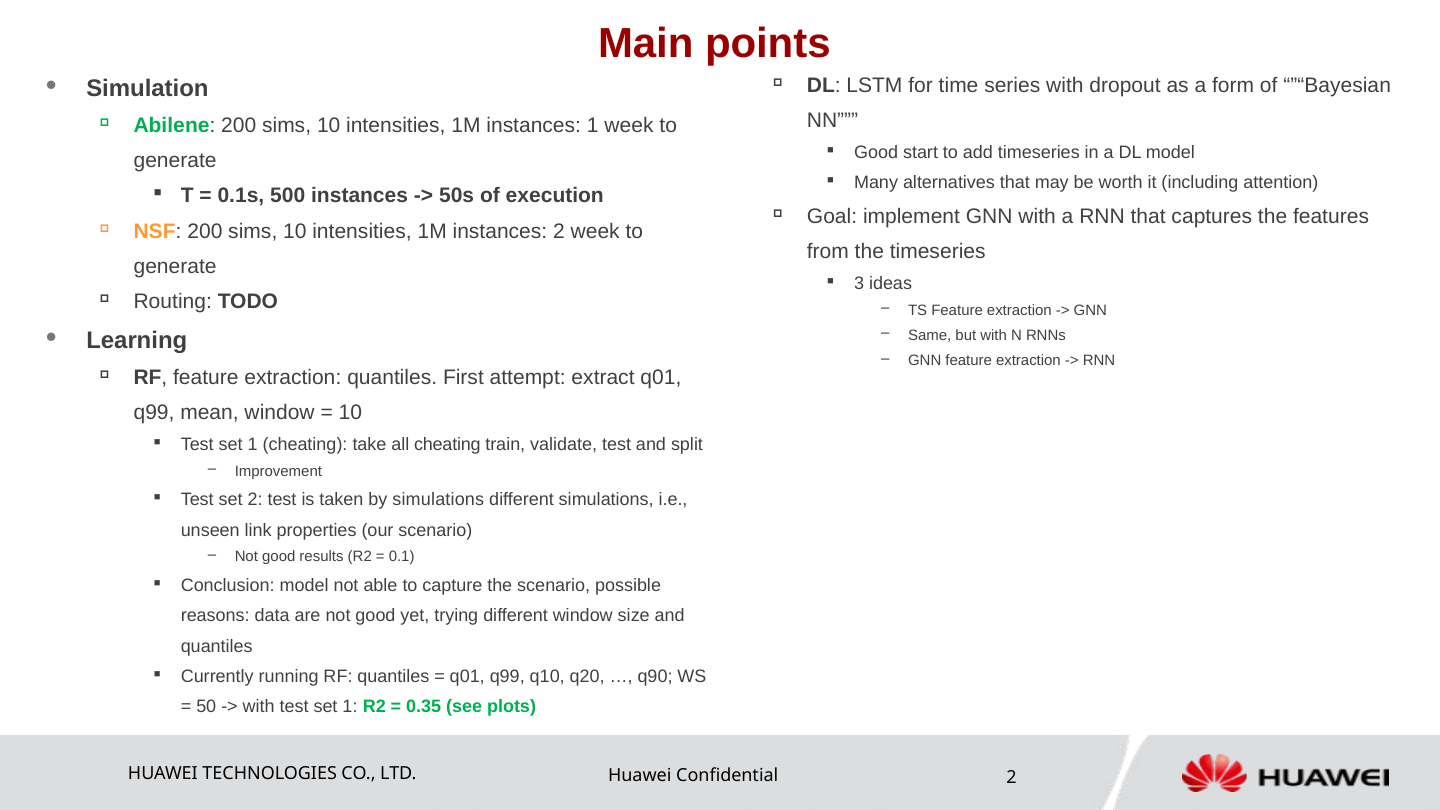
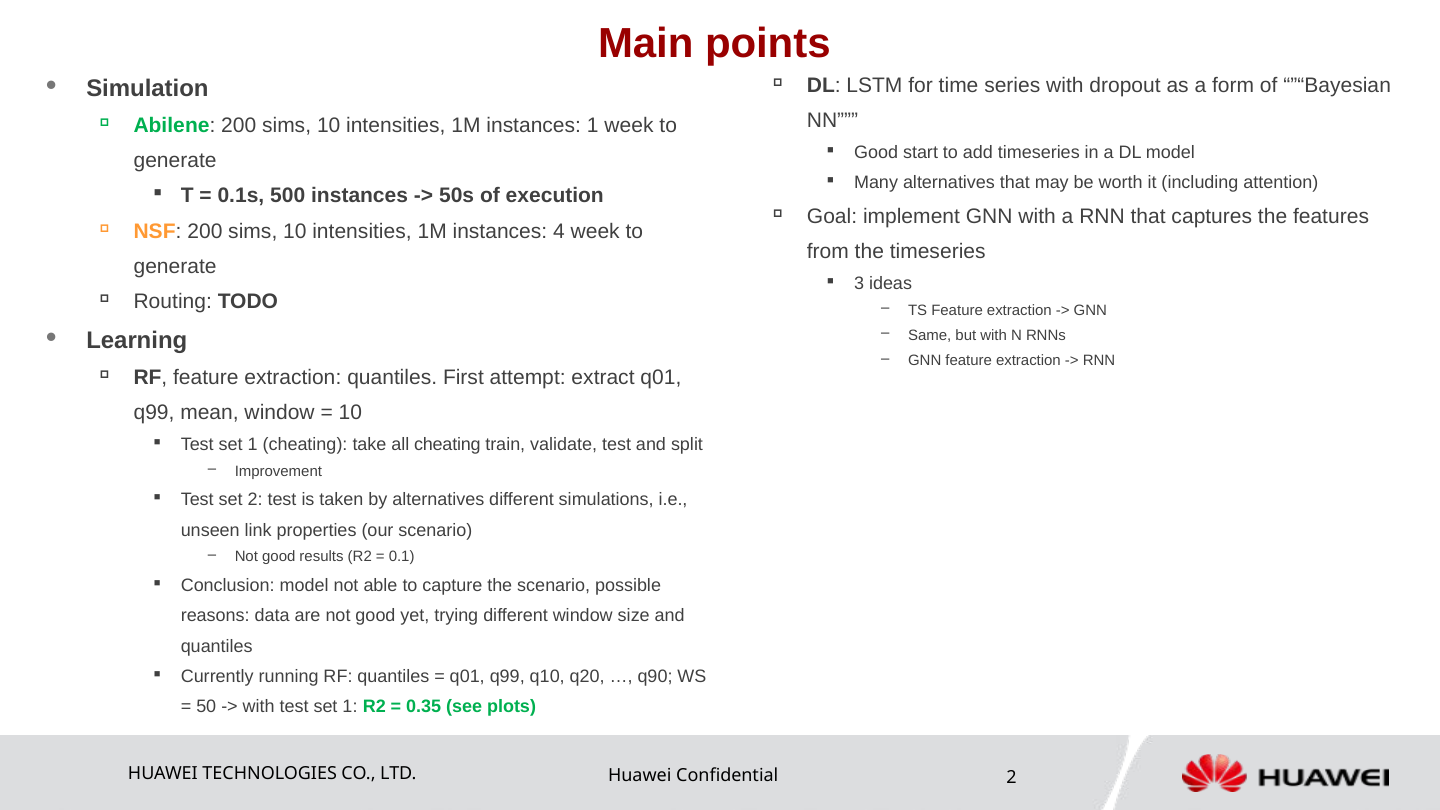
instances 2: 2 -> 4
by simulations: simulations -> alternatives
